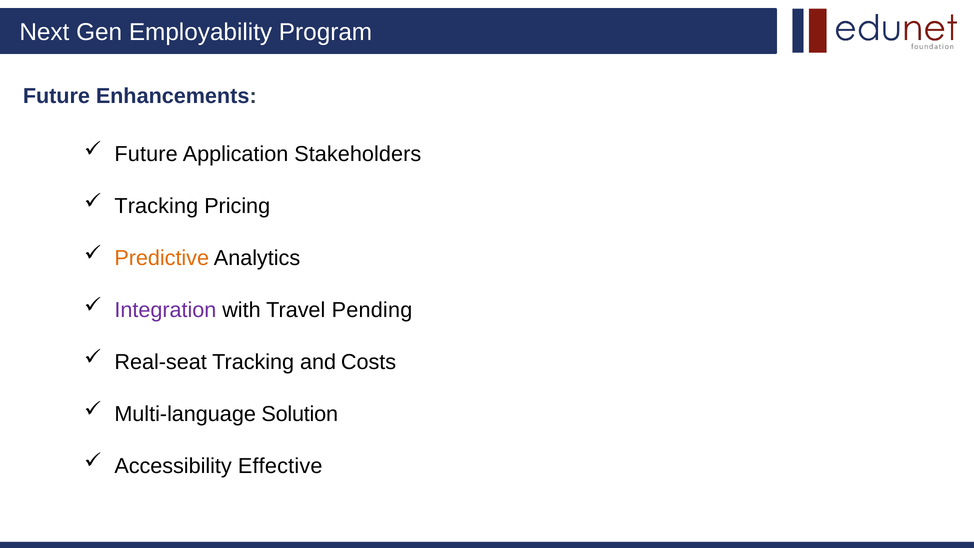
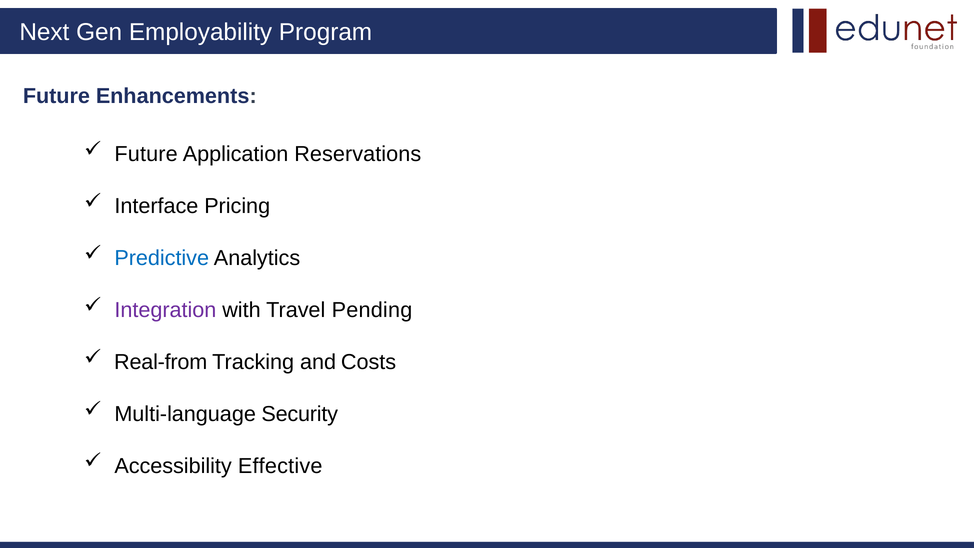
Stakeholders: Stakeholders -> Reservations
Tracking at (156, 206): Tracking -> Interface
Predictive colour: orange -> blue
Real-seat: Real-seat -> Real-from
Solution: Solution -> Security
